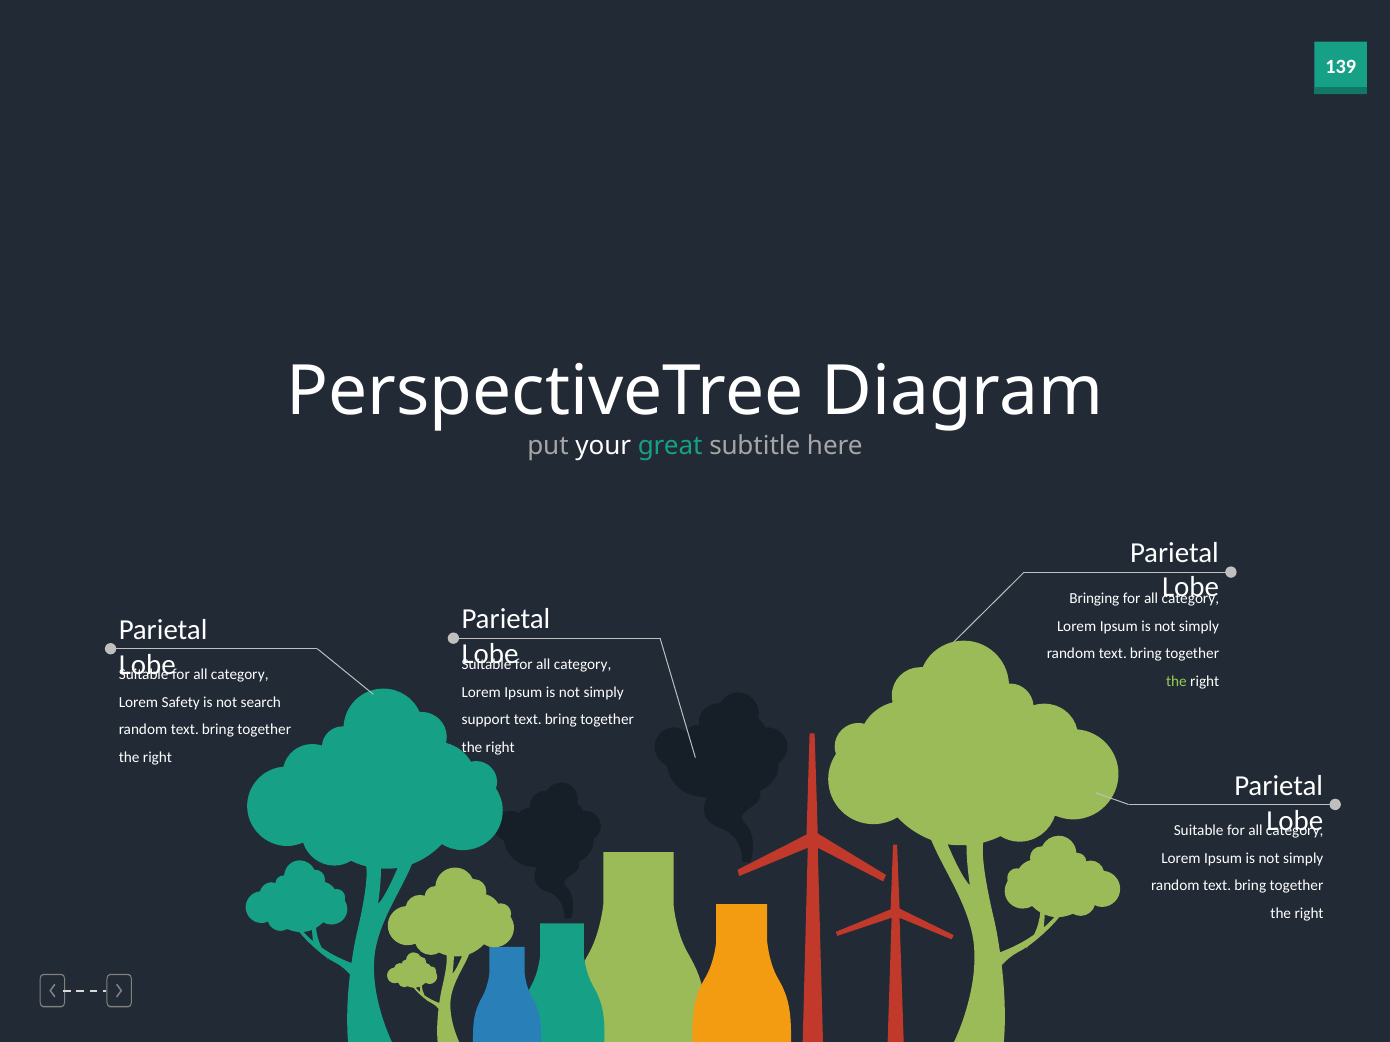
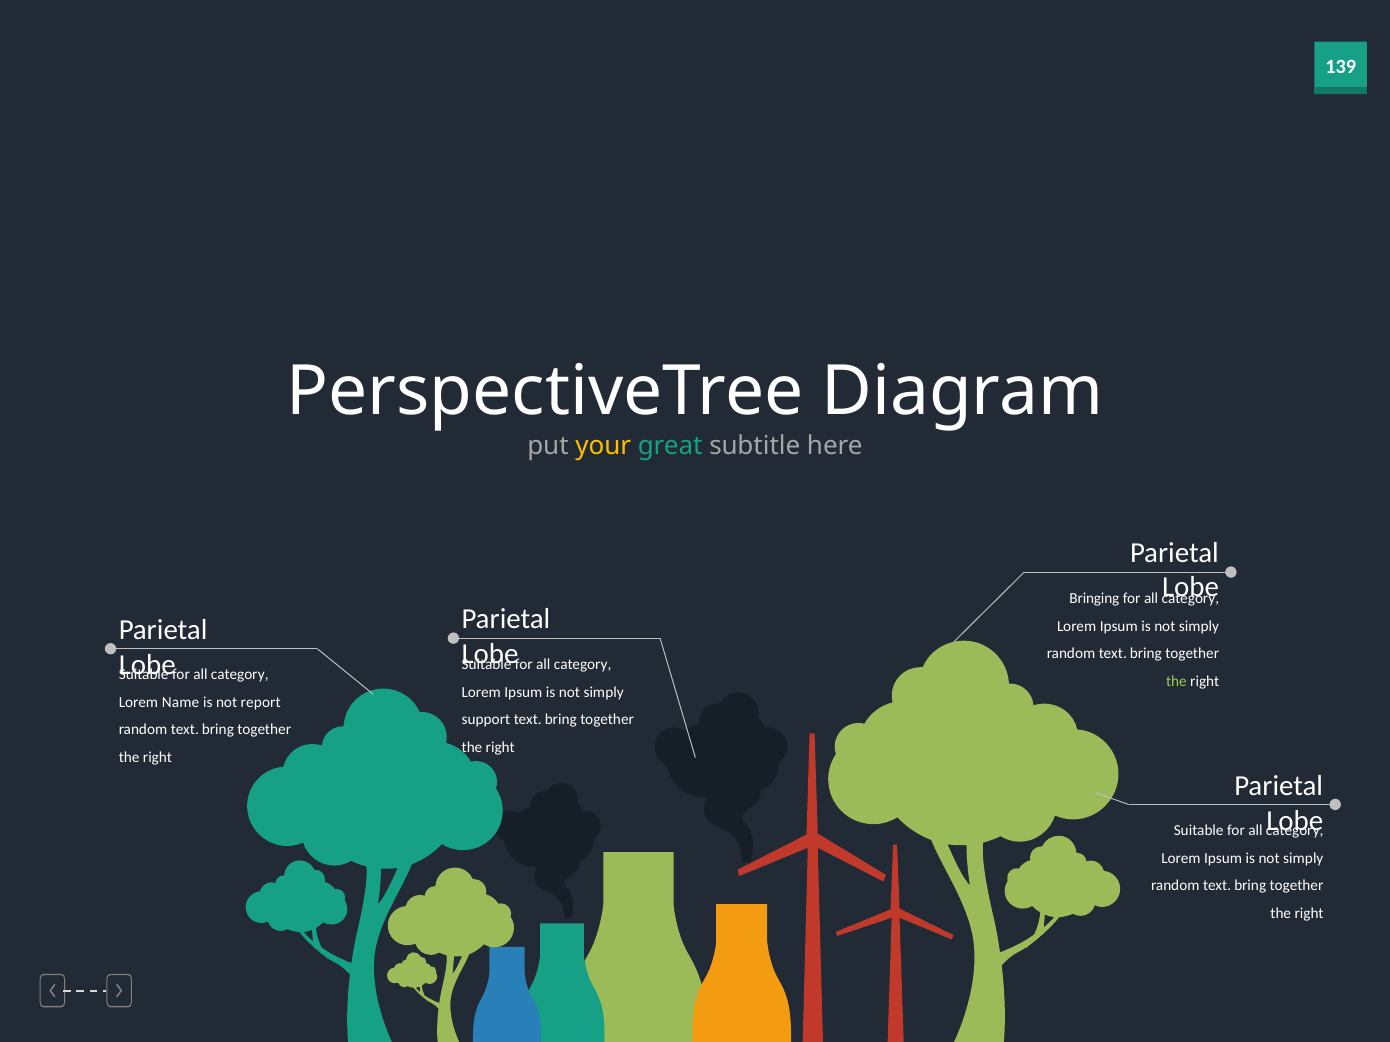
your colour: white -> yellow
Safety: Safety -> Name
search: search -> report
